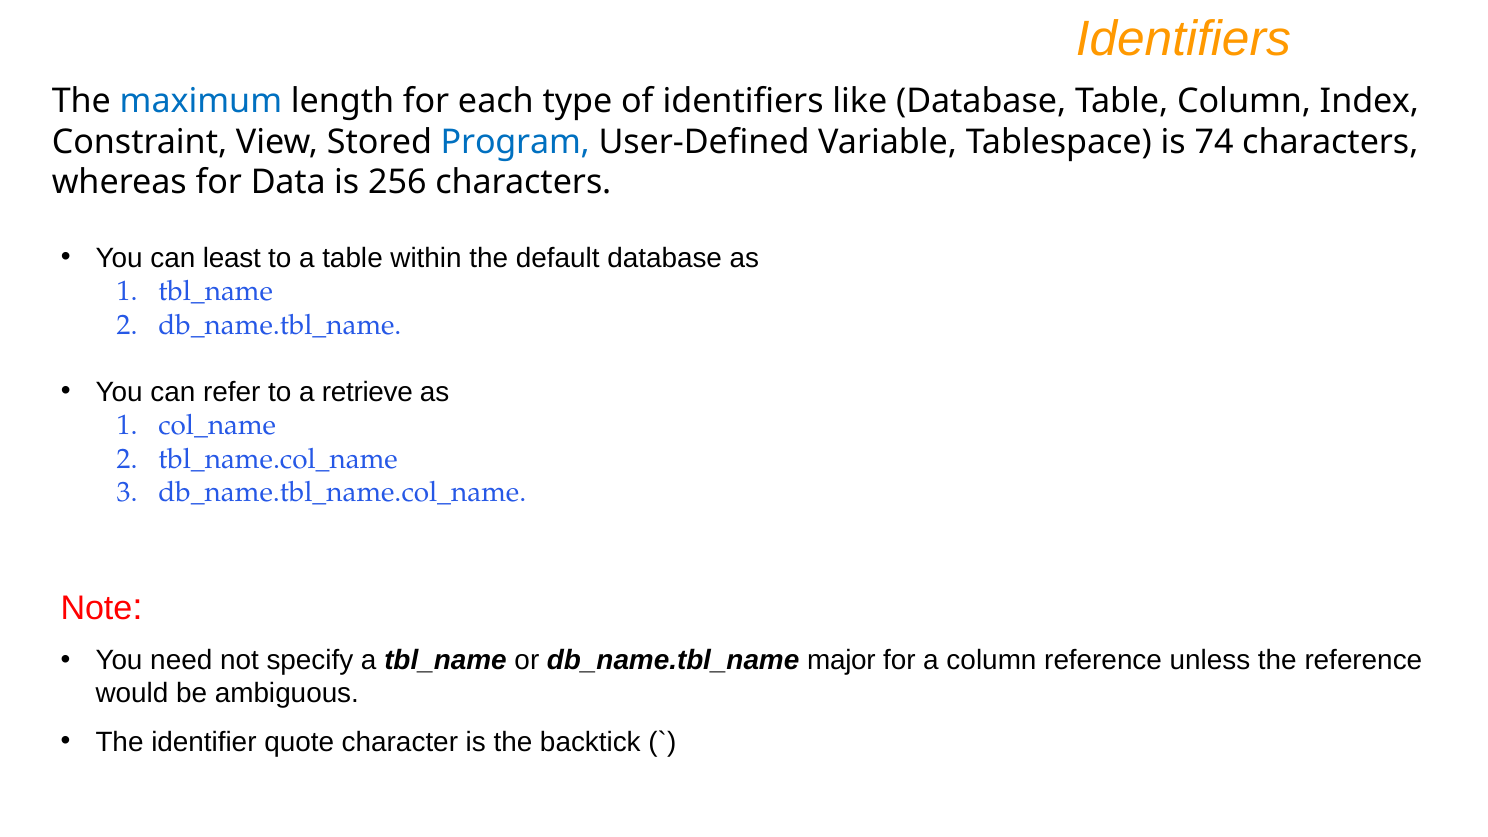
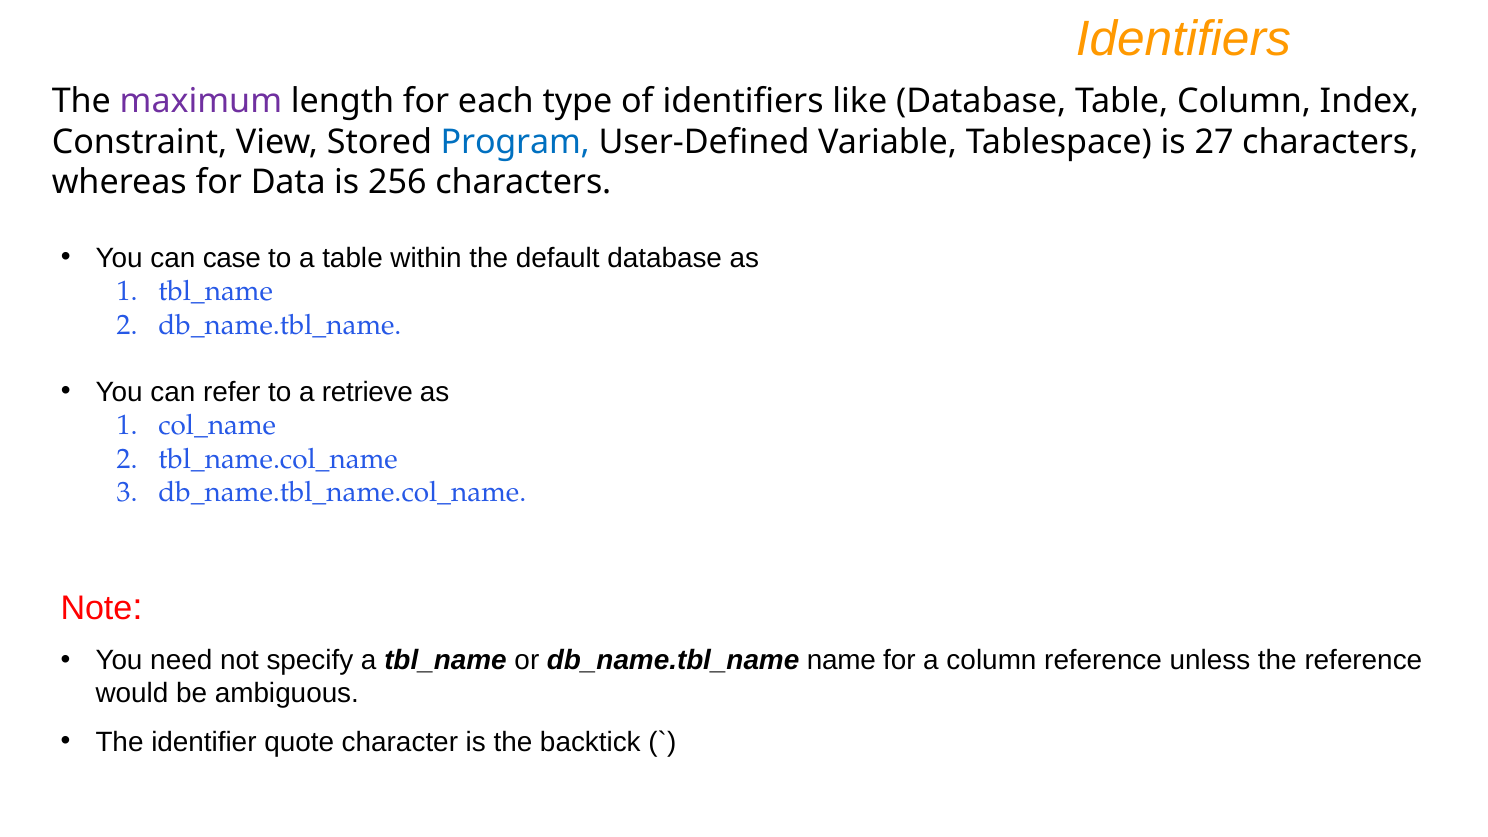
maximum colour: blue -> purple
74: 74 -> 27
least: least -> case
major: major -> name
